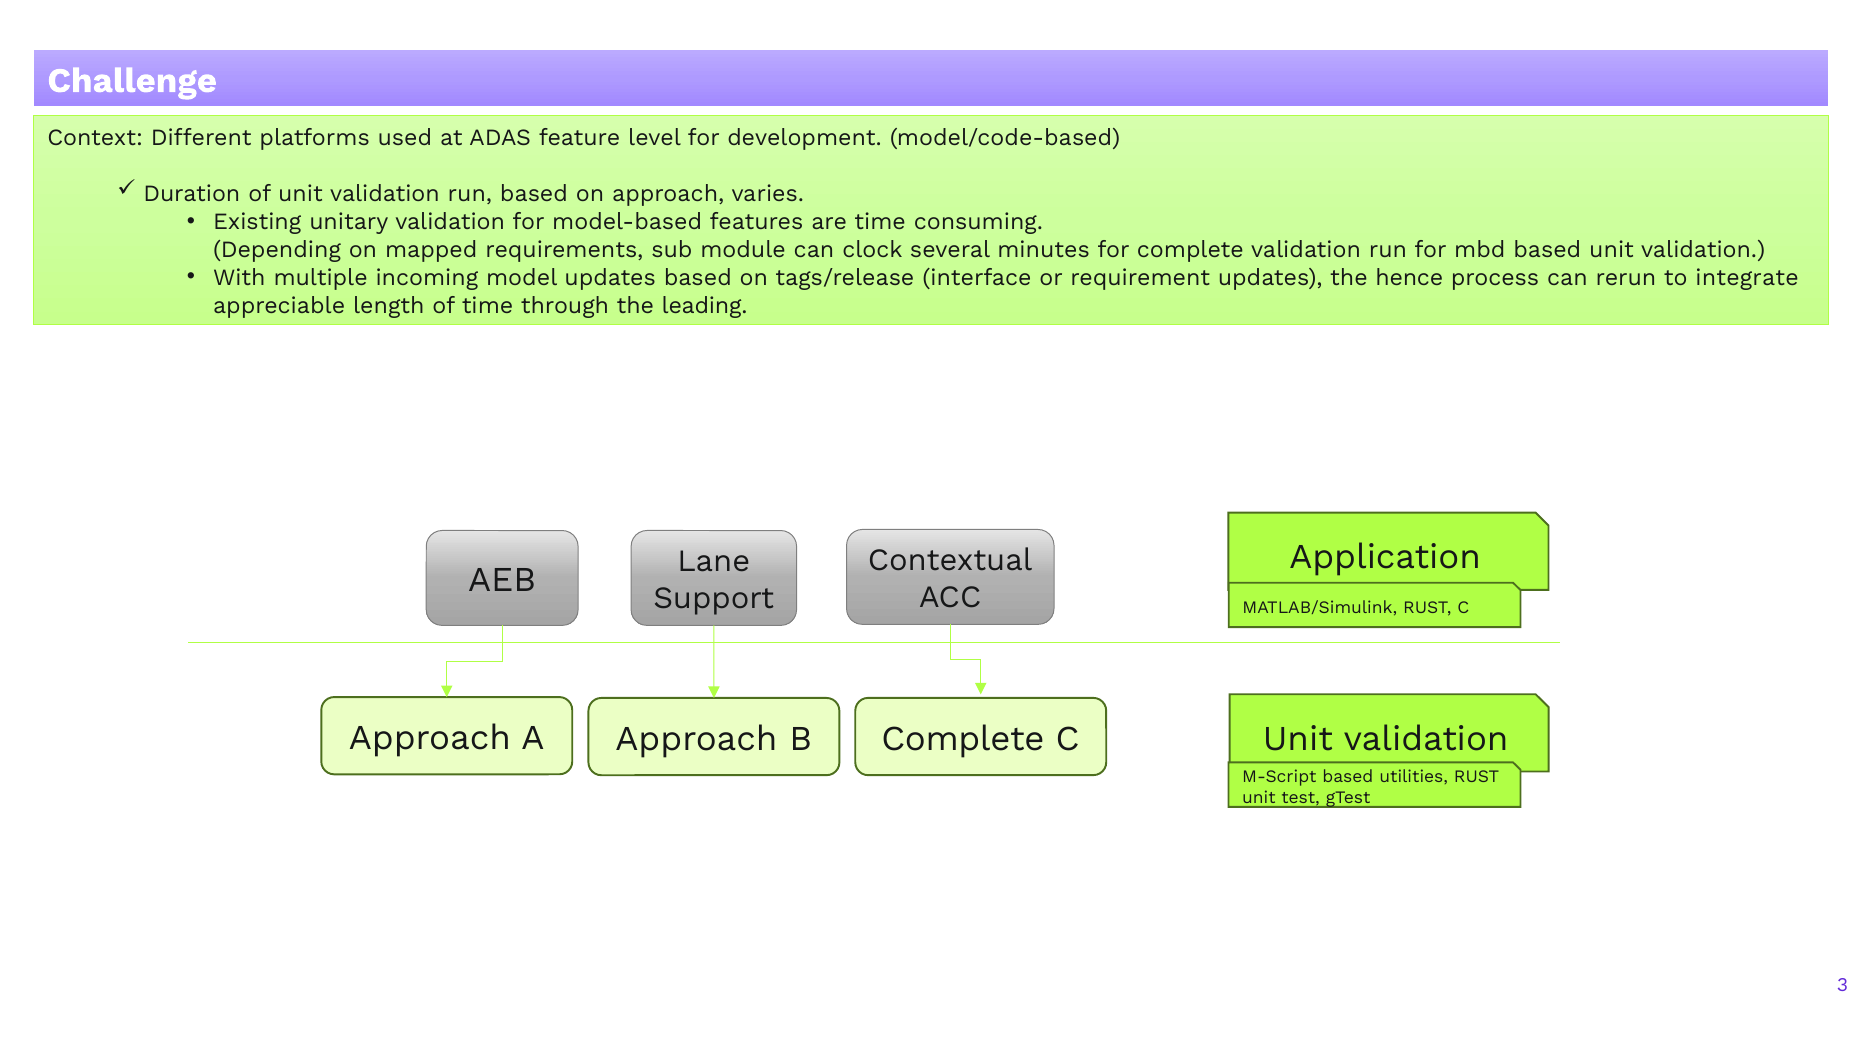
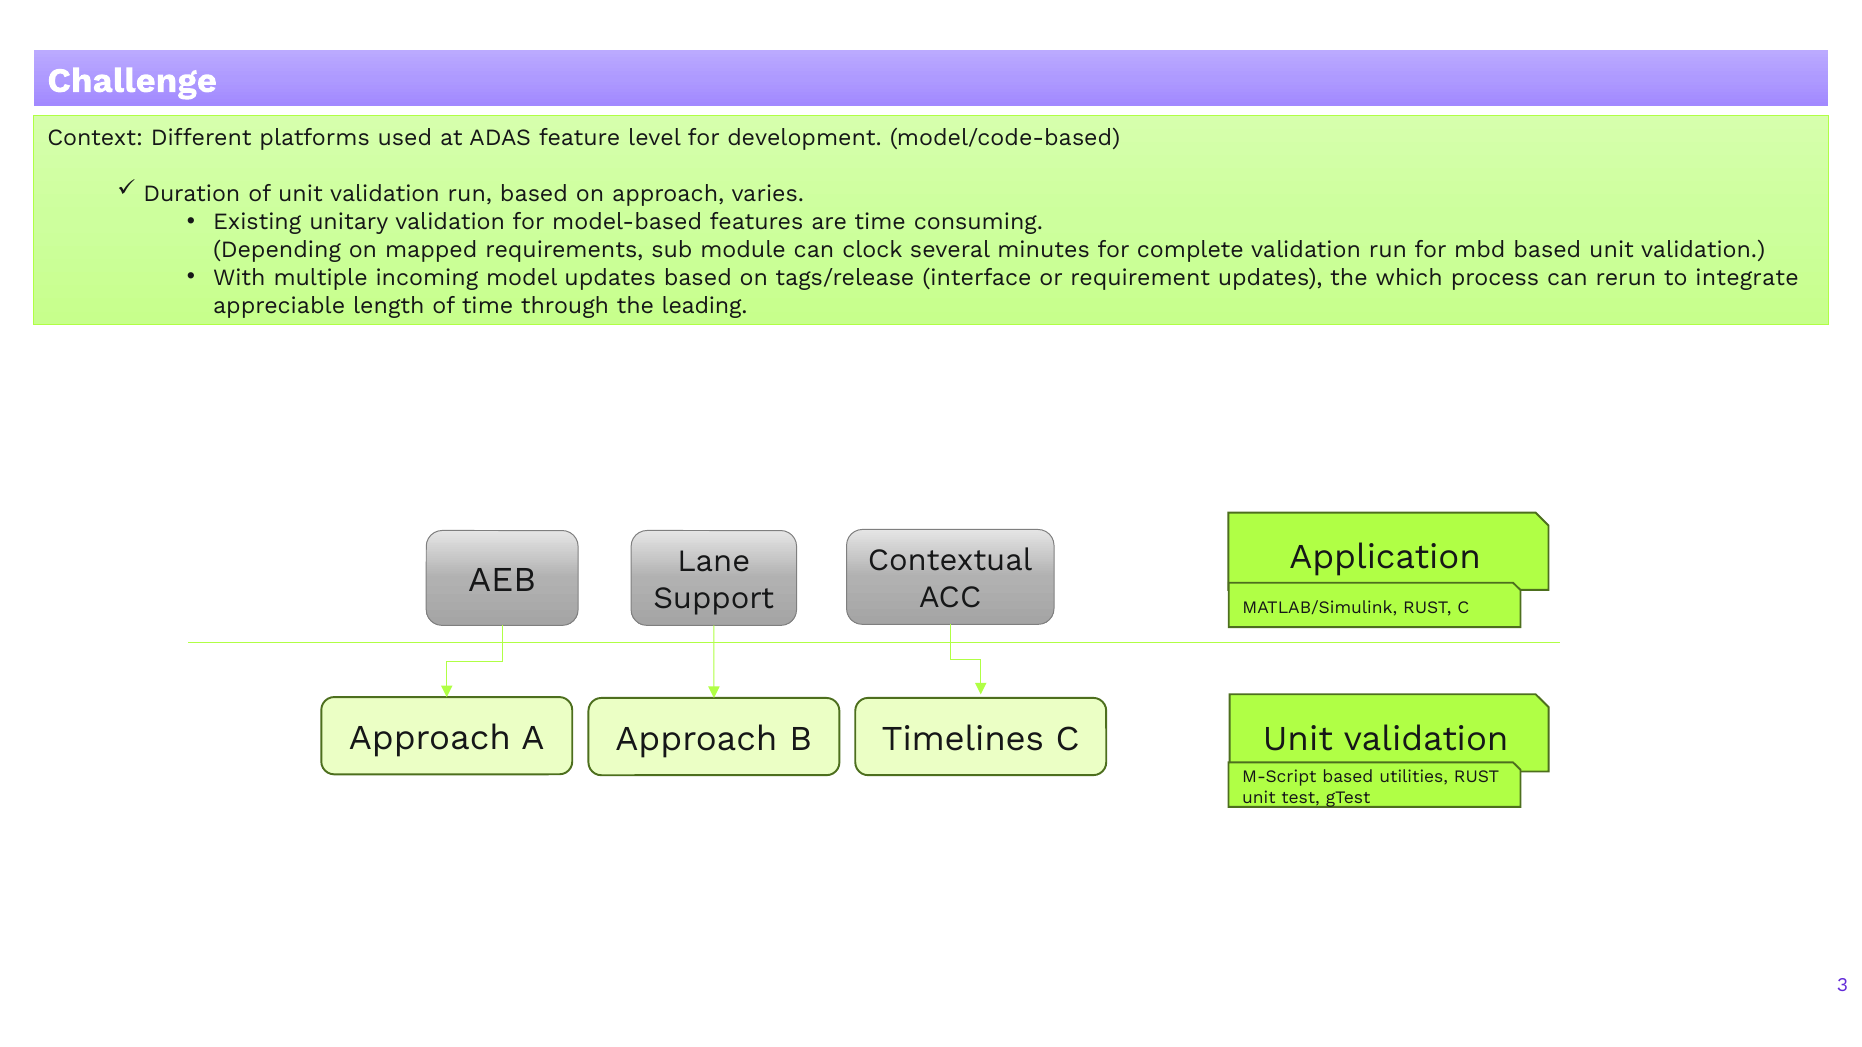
hence: hence -> which
A Complete: Complete -> Timelines
